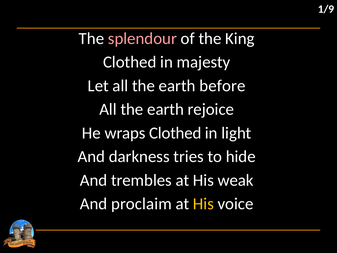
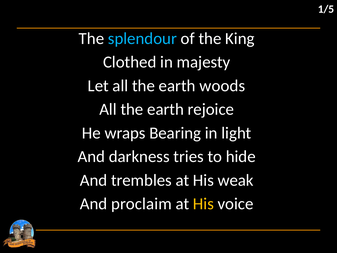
1/9: 1/9 -> 1/5
splendour colour: pink -> light blue
before: before -> woods
wraps Clothed: Clothed -> Bearing
